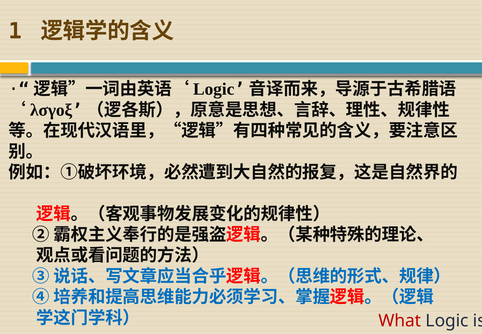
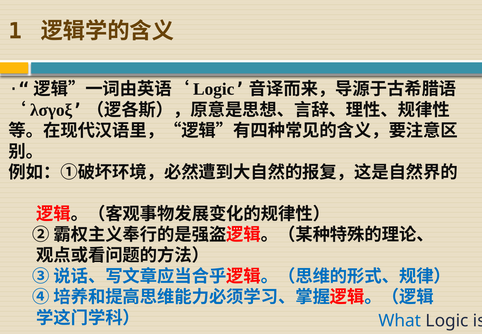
What colour: red -> blue
